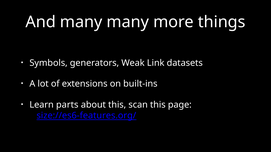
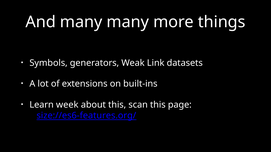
parts: parts -> week
